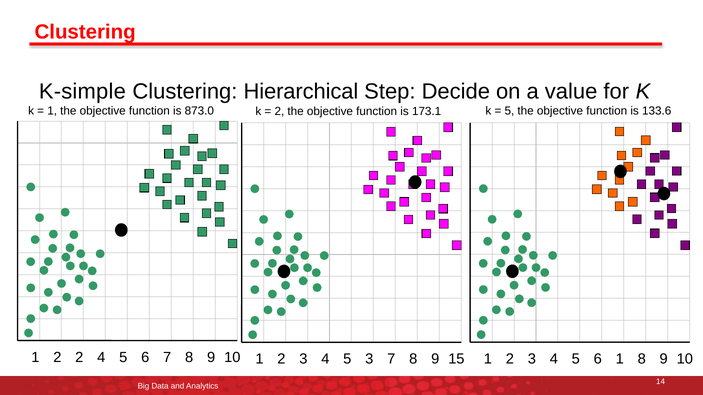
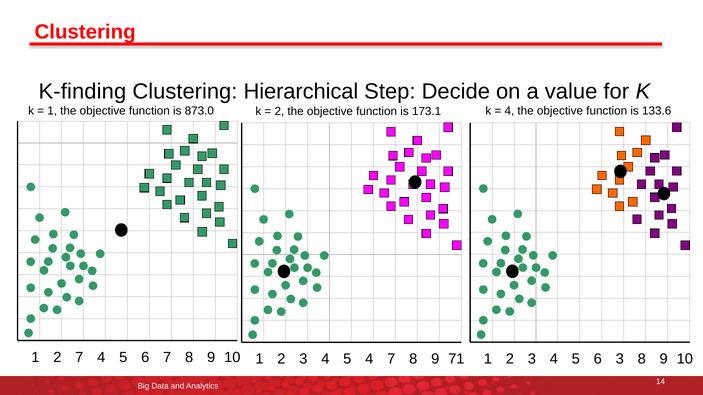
K-simple: K-simple -> K-finding
5 at (509, 111): 5 -> 4
2 2: 2 -> 7
6 1: 1 -> 3
5 3: 3 -> 4
15: 15 -> 71
